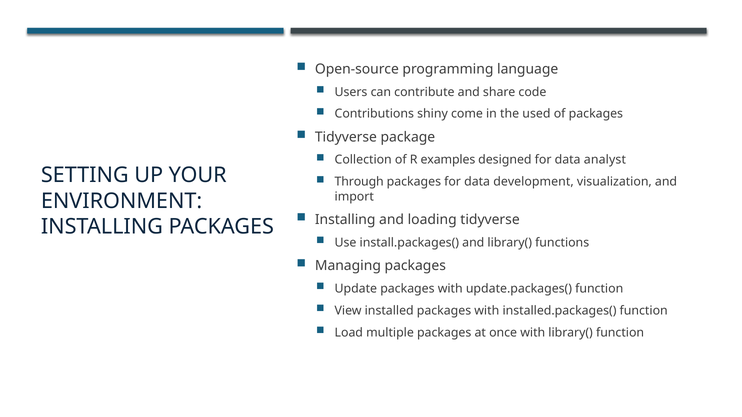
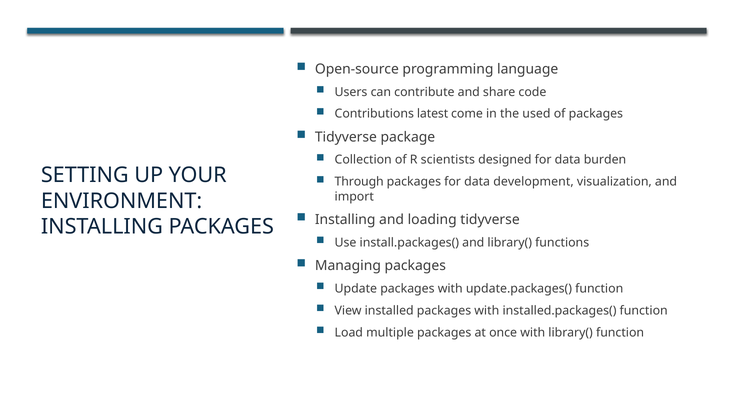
shiny: shiny -> latest
examples: examples -> scientists
analyst: analyst -> burden
